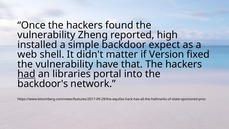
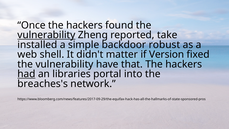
vulnerability at (46, 35) underline: none -> present
high: high -> take
expect: expect -> robust
backdoor's: backdoor's -> breaches's
